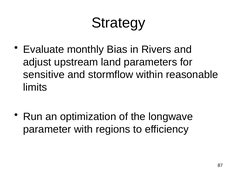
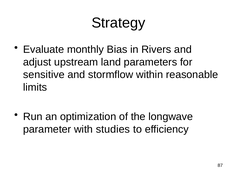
regions: regions -> studies
